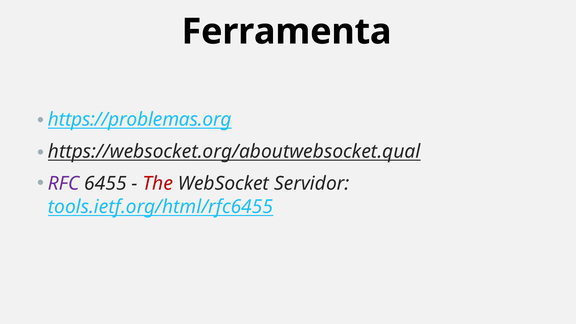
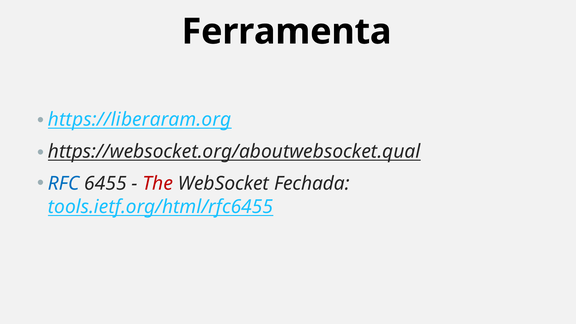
https://problemas.org: https://problemas.org -> https://liberaram.org
RFC colour: purple -> blue
Servidor: Servidor -> Fechada
